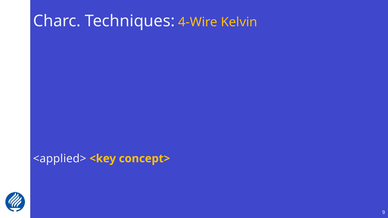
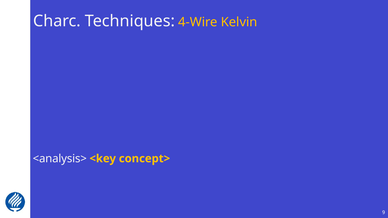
<applied>: <applied> -> <analysis>
